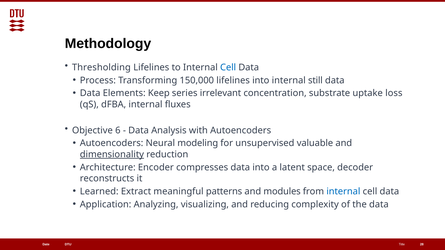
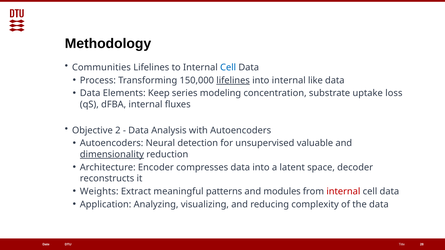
Thresholding: Thresholding -> Communities
lifelines at (233, 80) underline: none -> present
still: still -> like
irrelevant: irrelevant -> modeling
6: 6 -> 2
modeling: modeling -> detection
Learned: Learned -> Weights
internal at (343, 192) colour: blue -> red
